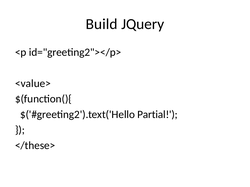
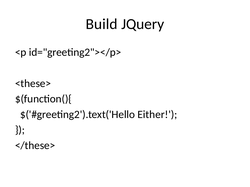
<value>: <value> -> <these>
Partial: Partial -> Either
